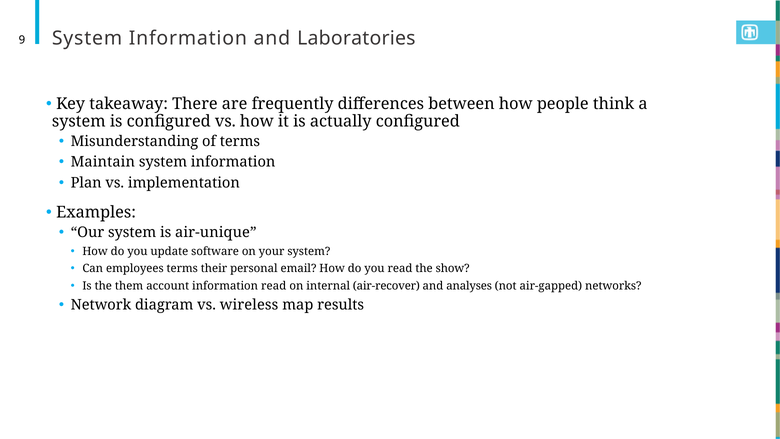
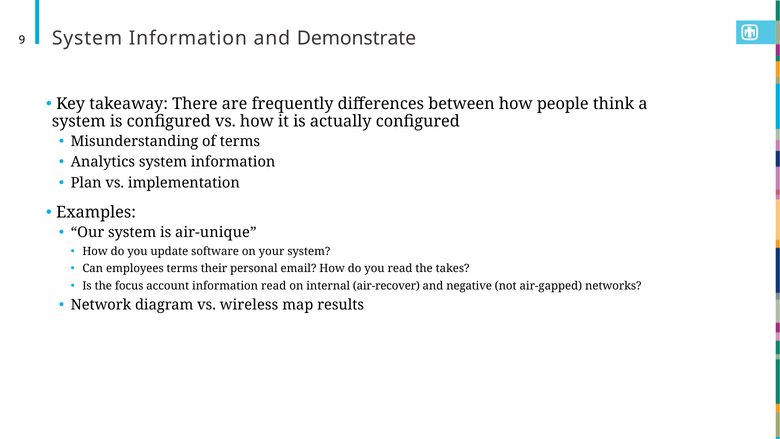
Laboratories: Laboratories -> Demonstrate
Maintain: Maintain -> Analytics
show: show -> takes
them: them -> focus
analyses: analyses -> negative
